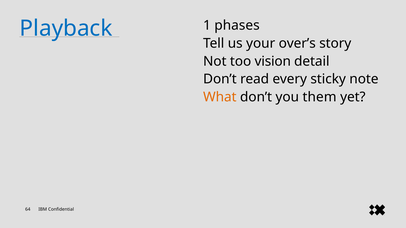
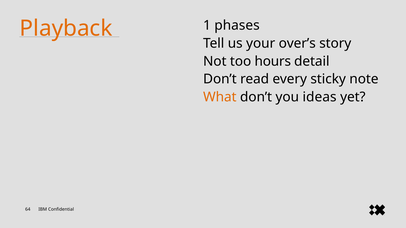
Playback colour: blue -> orange
vision: vision -> hours
them: them -> ideas
